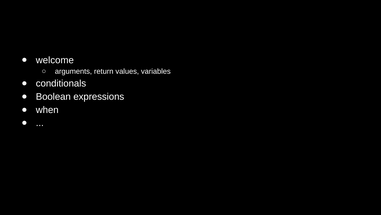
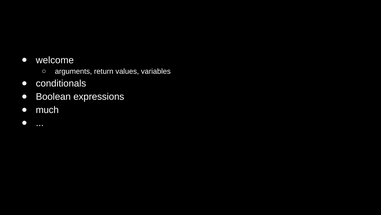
when: when -> much
